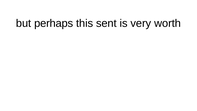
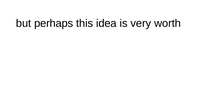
sent: sent -> idea
